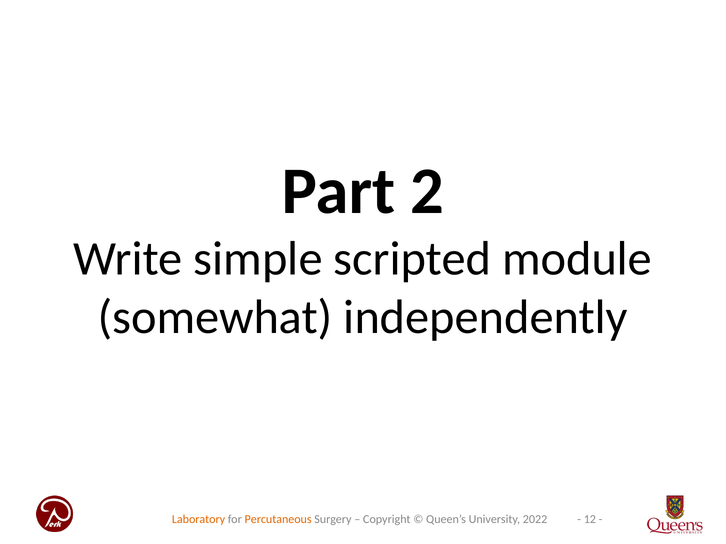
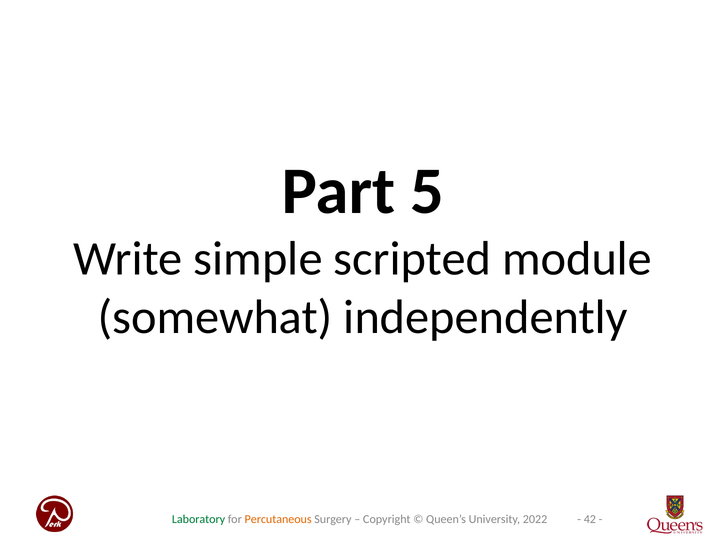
2: 2 -> 5
12: 12 -> 42
Laboratory colour: orange -> green
